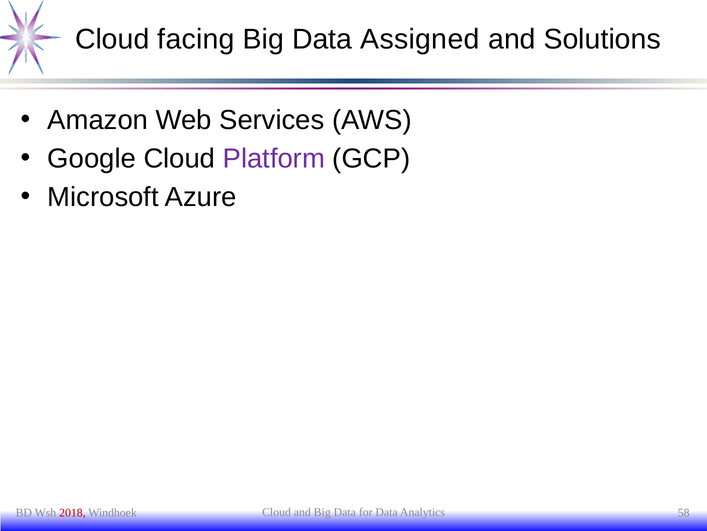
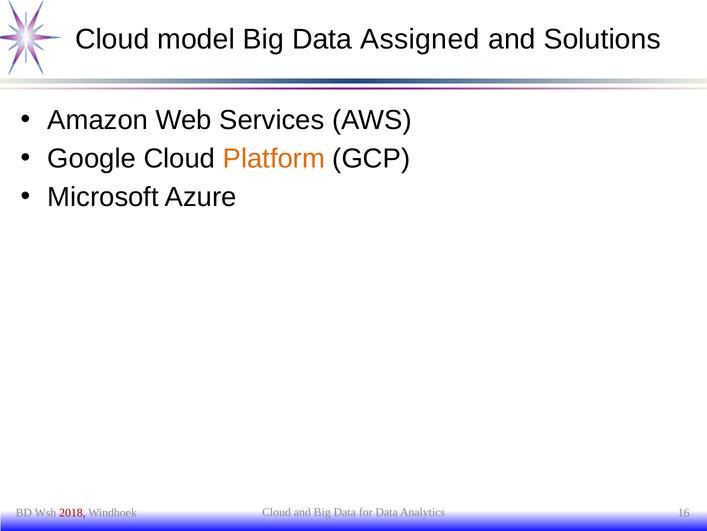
facing: facing -> model
Platform colour: purple -> orange
58: 58 -> 16
